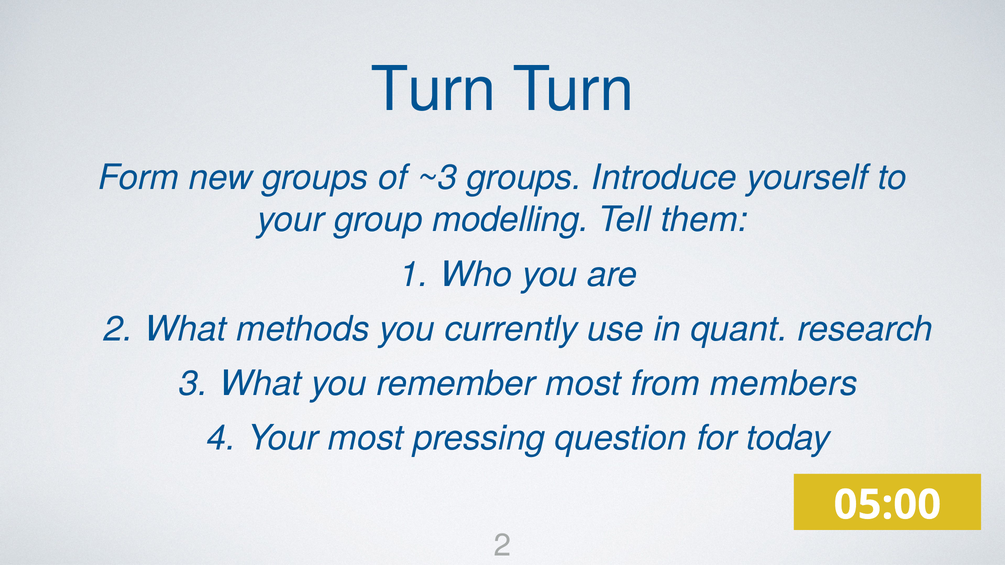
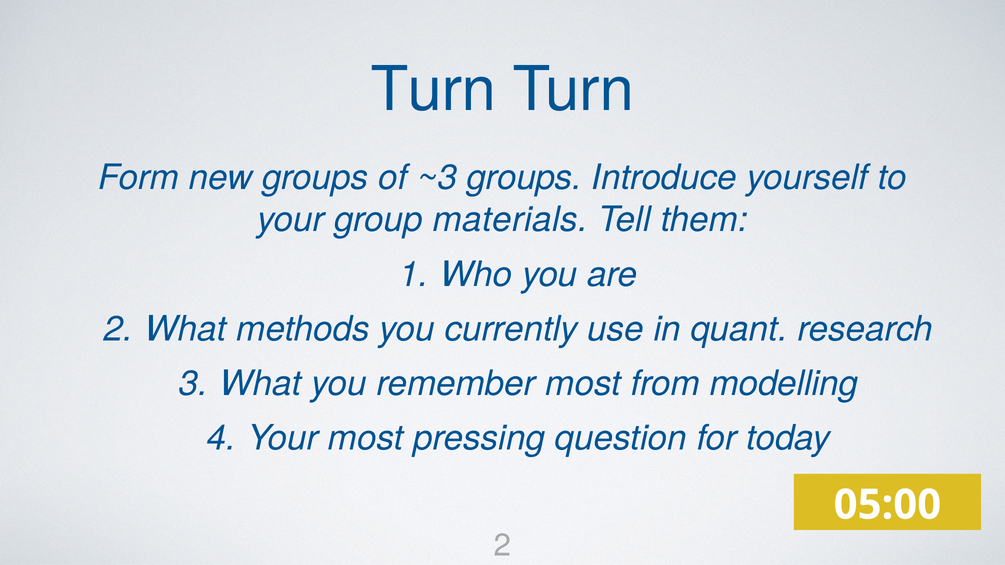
modelling: modelling -> materials
members: members -> modelling
